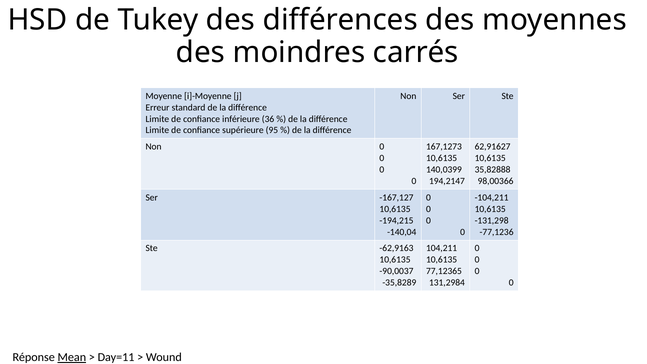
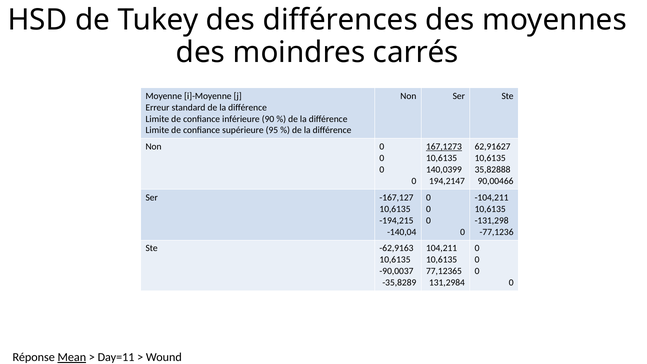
36: 36 -> 90
167,1273 underline: none -> present
98,00366: 98,00366 -> 90,00466
